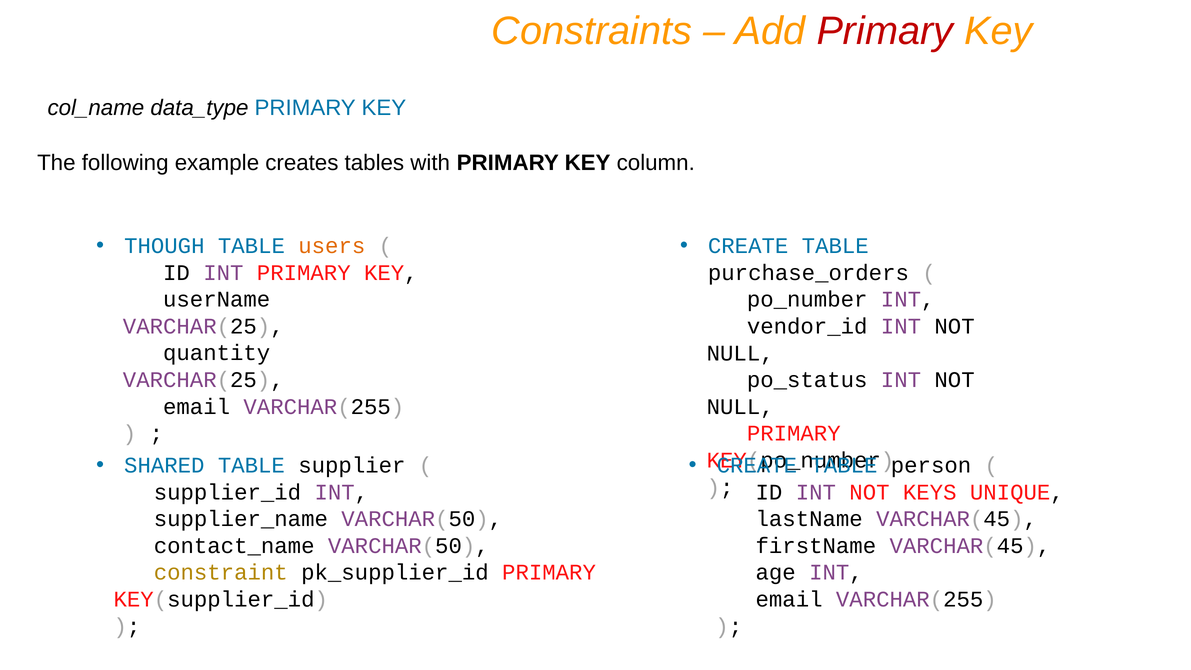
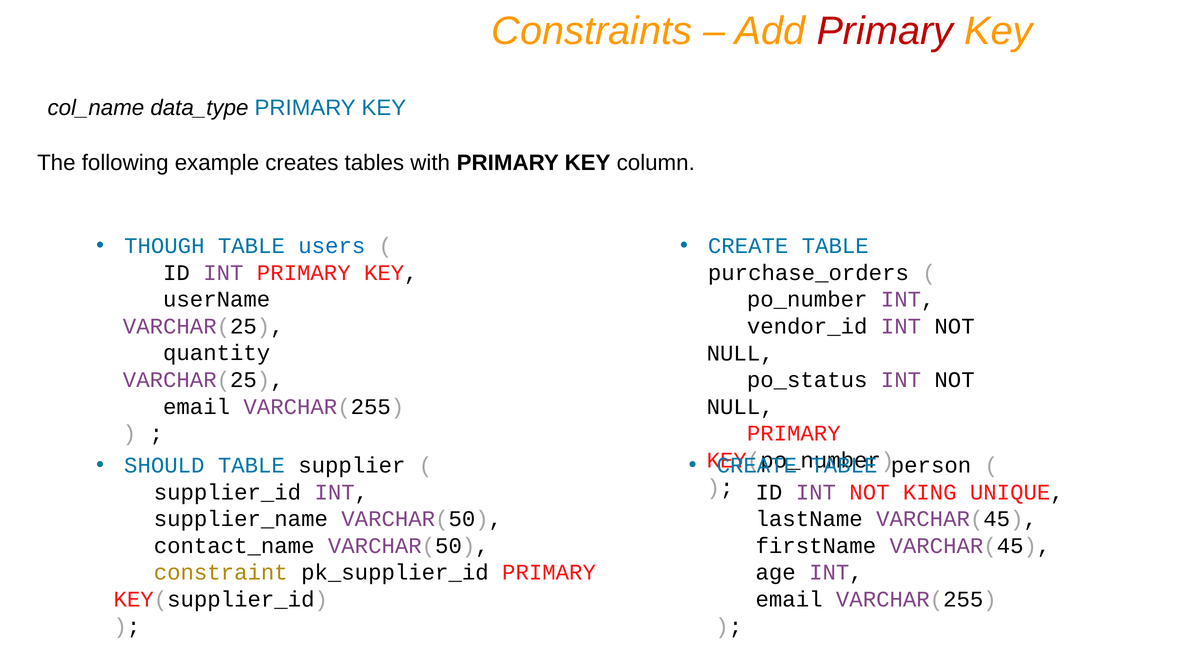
users colour: orange -> blue
SHARED: SHARED -> SHOULD
KEYS: KEYS -> KING
